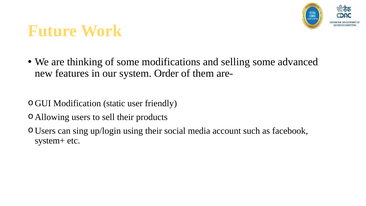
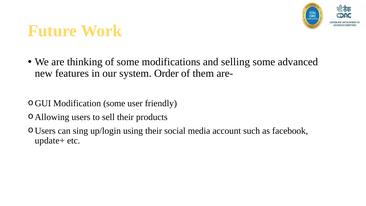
Modification static: static -> some
system+: system+ -> update+
